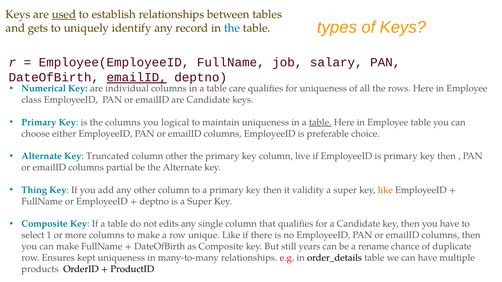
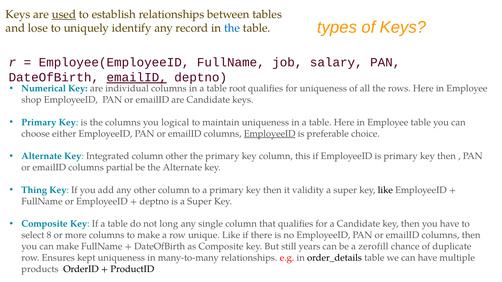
gets: gets -> lose
care: care -> root
class: class -> shop
table at (320, 123) underline: present -> none
EmployeeID at (270, 134) underline: none -> present
Truncated: Truncated -> Integrated
live: live -> this
like at (385, 190) colour: orange -> black
edits: edits -> long
1: 1 -> 8
rename: rename -> zerofill
